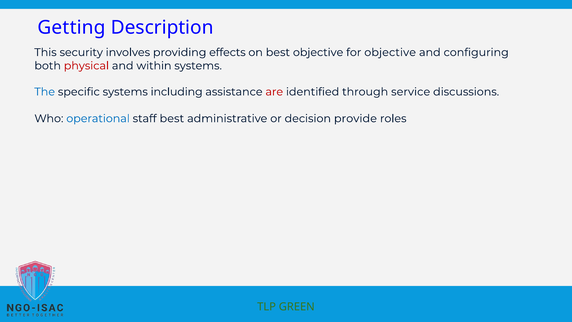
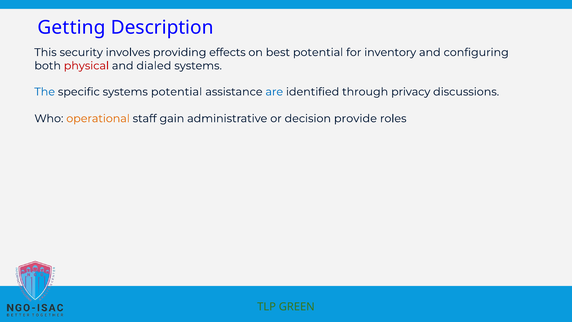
best objective: objective -> potential
for objective: objective -> inventory
within: within -> dialed
systems including: including -> potential
are colour: red -> blue
service: service -> privacy
operational colour: blue -> orange
staff best: best -> gain
